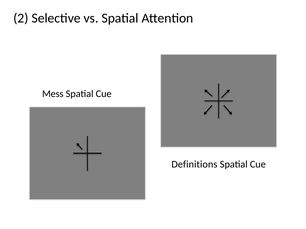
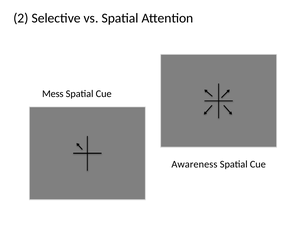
Definitions: Definitions -> Awareness
